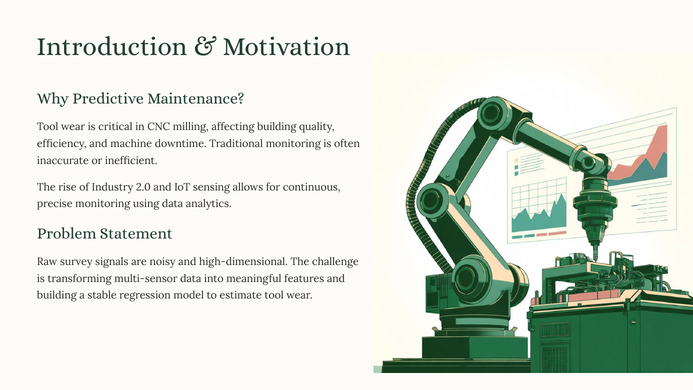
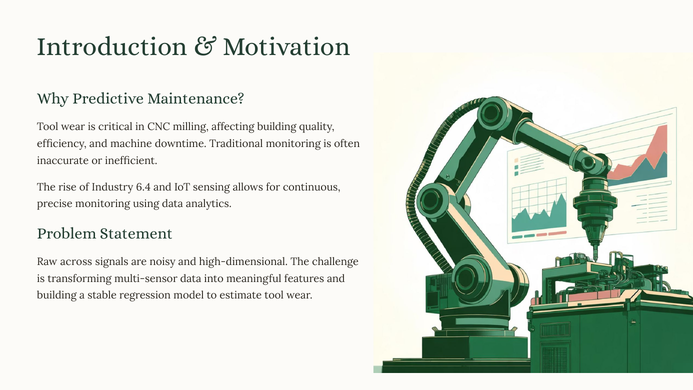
2.0: 2.0 -> 6.4
survey: survey -> across
